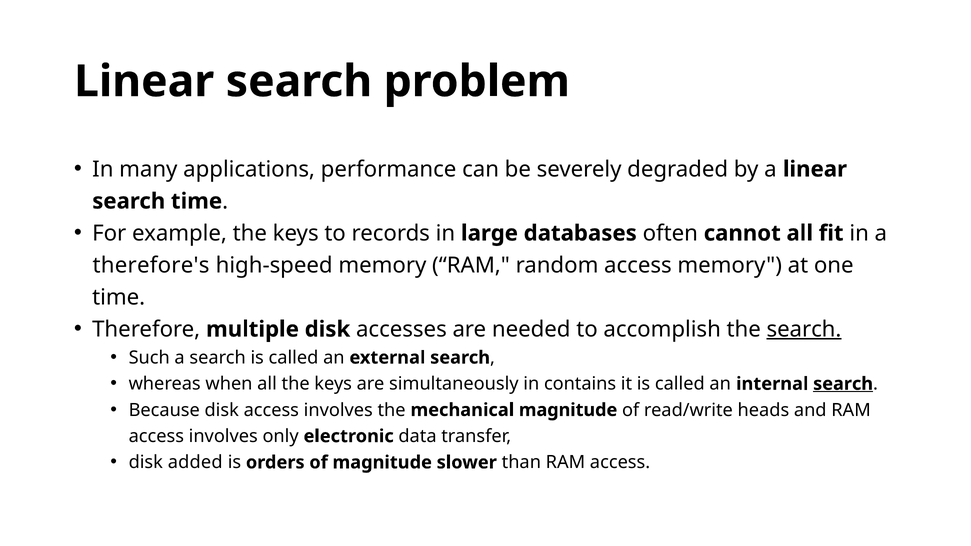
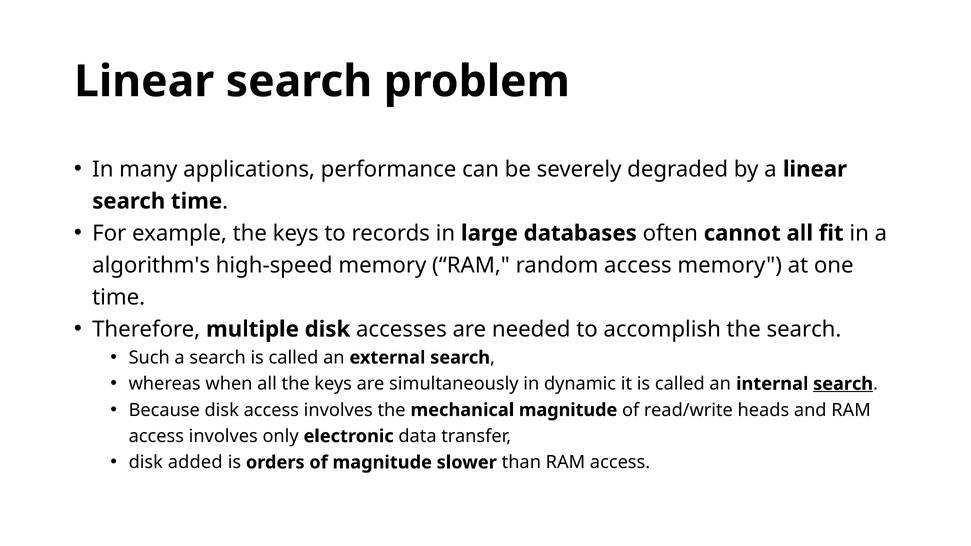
therefore's: therefore's -> algorithm's
search at (804, 329) underline: present -> none
contains: contains -> dynamic
